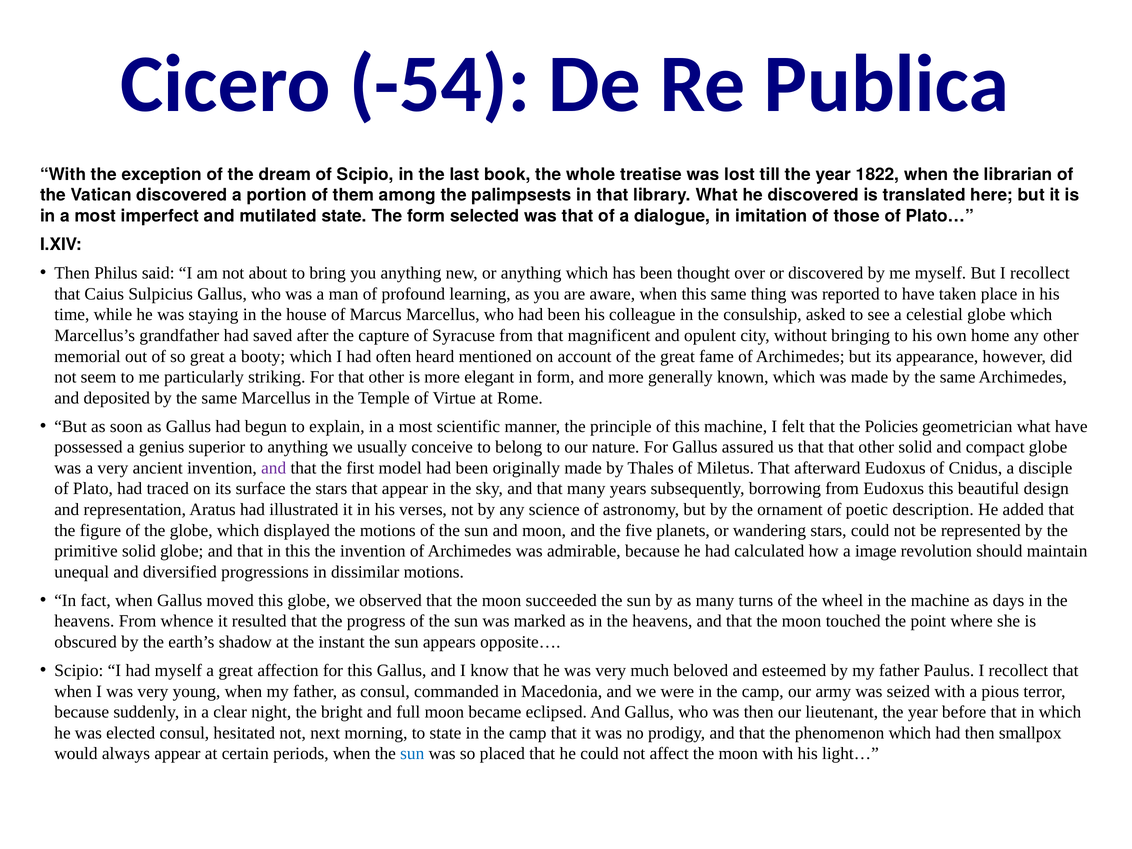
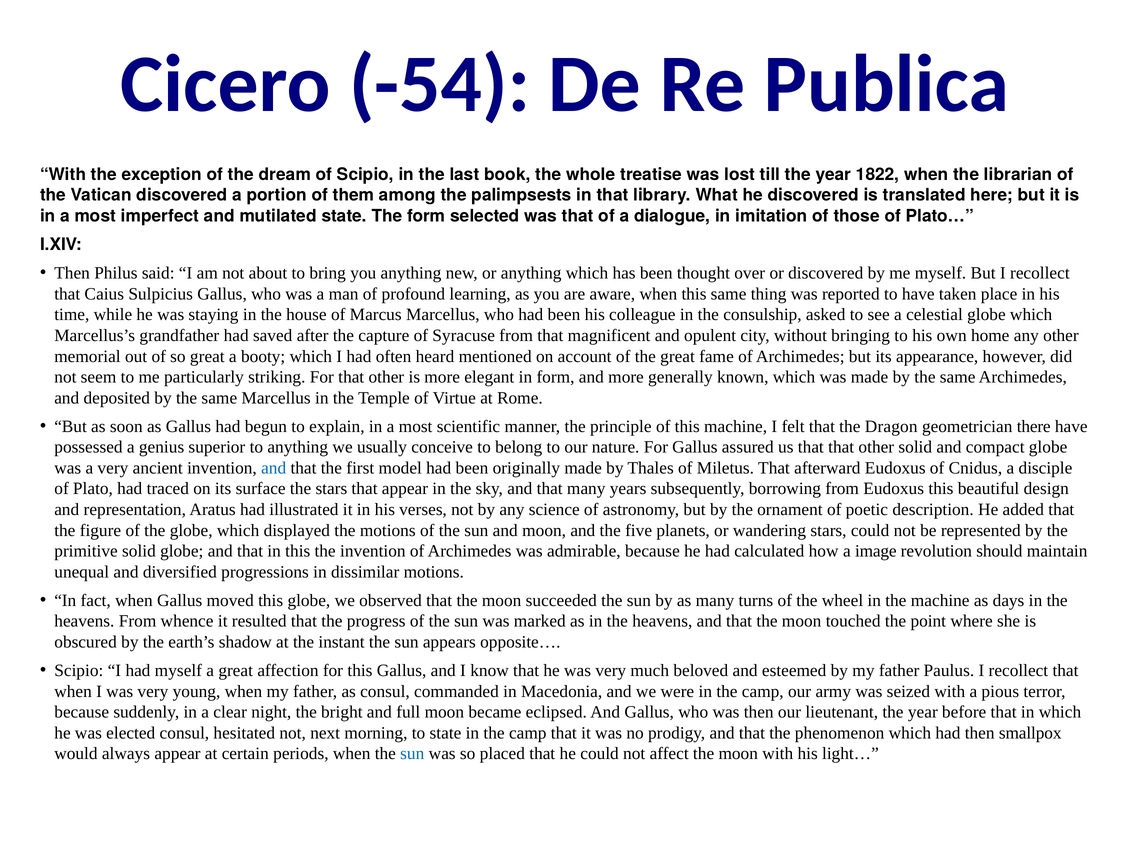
Policies: Policies -> Dragon
geometrician what: what -> there
and at (274, 468) colour: purple -> blue
